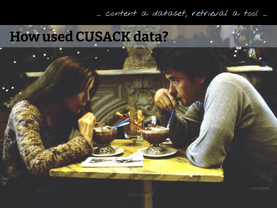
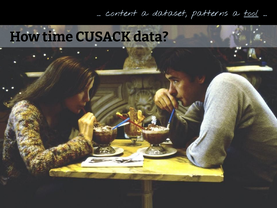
retrieval: retrieval -> patterns
tool underline: none -> present
used: used -> time
